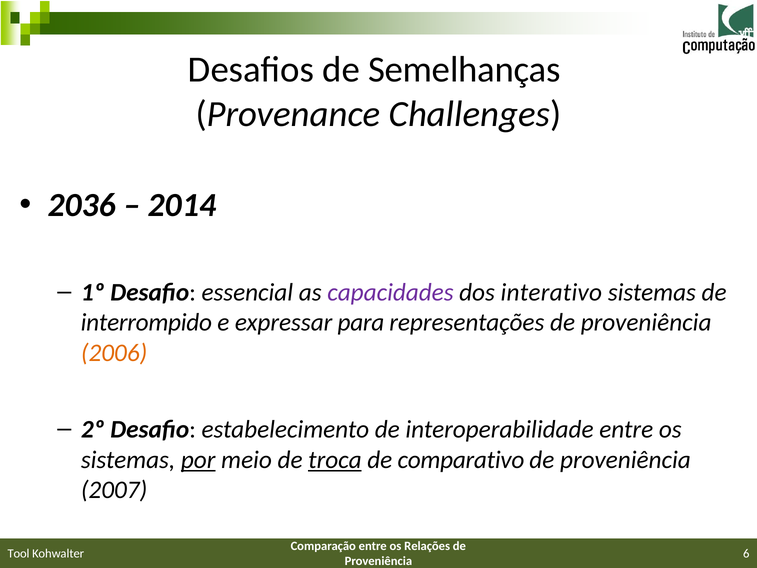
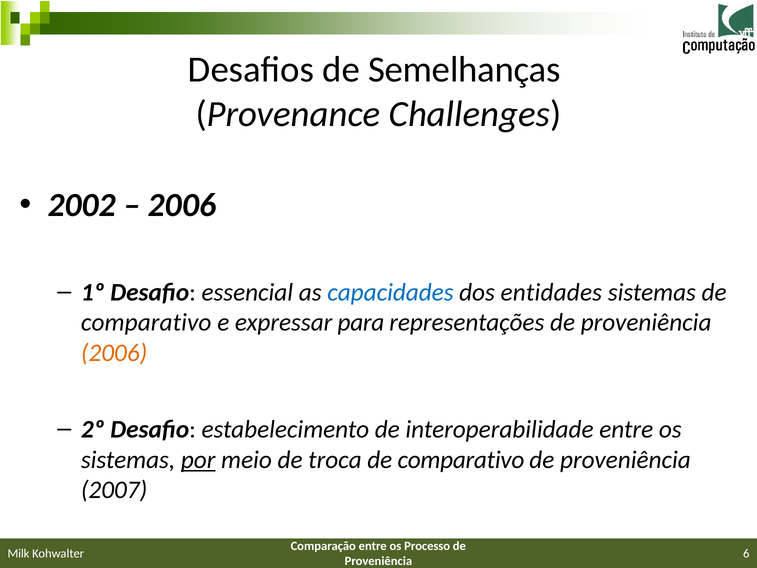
2036: 2036 -> 2002
2014 at (182, 205): 2014 -> 2006
capacidades colour: purple -> blue
interativo: interativo -> entidades
interrompido at (146, 322): interrompido -> comparativo
troca underline: present -> none
Relações: Relações -> Processo
Tool: Tool -> Milk
